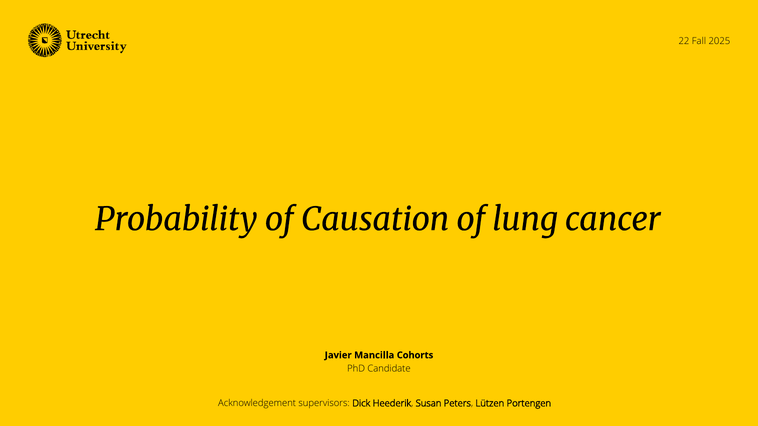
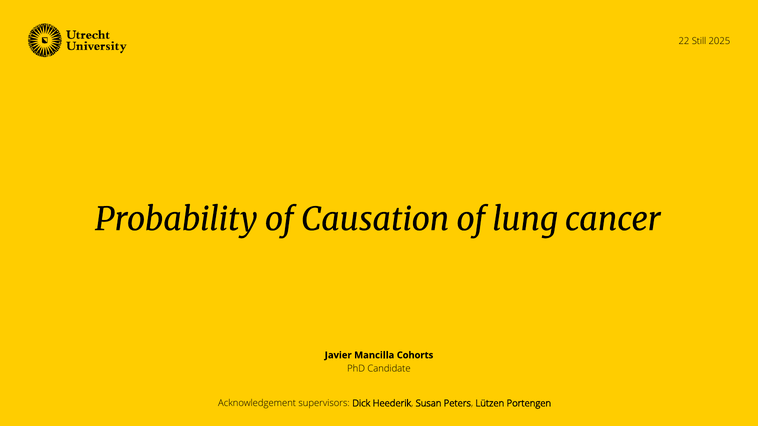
Fall: Fall -> Still
